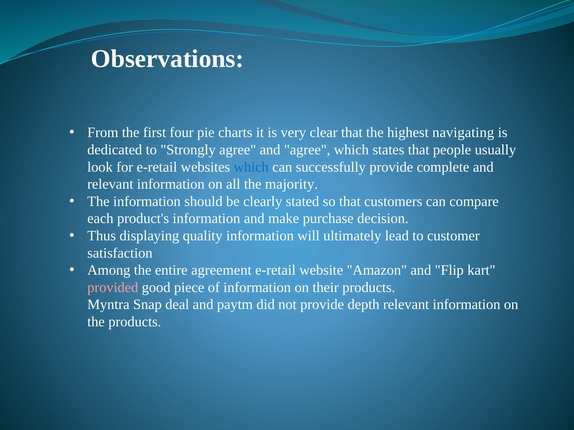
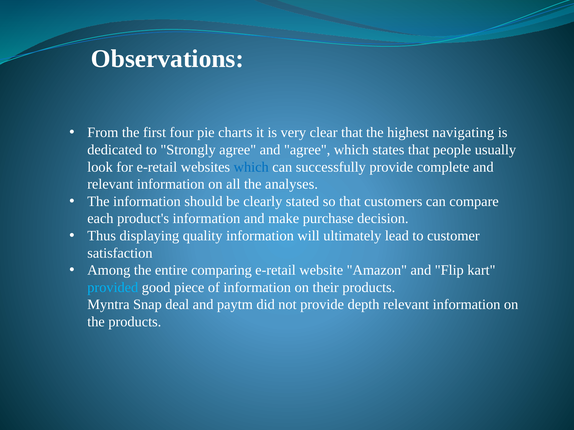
majority: majority -> analyses
agreement: agreement -> comparing
provided colour: pink -> light blue
